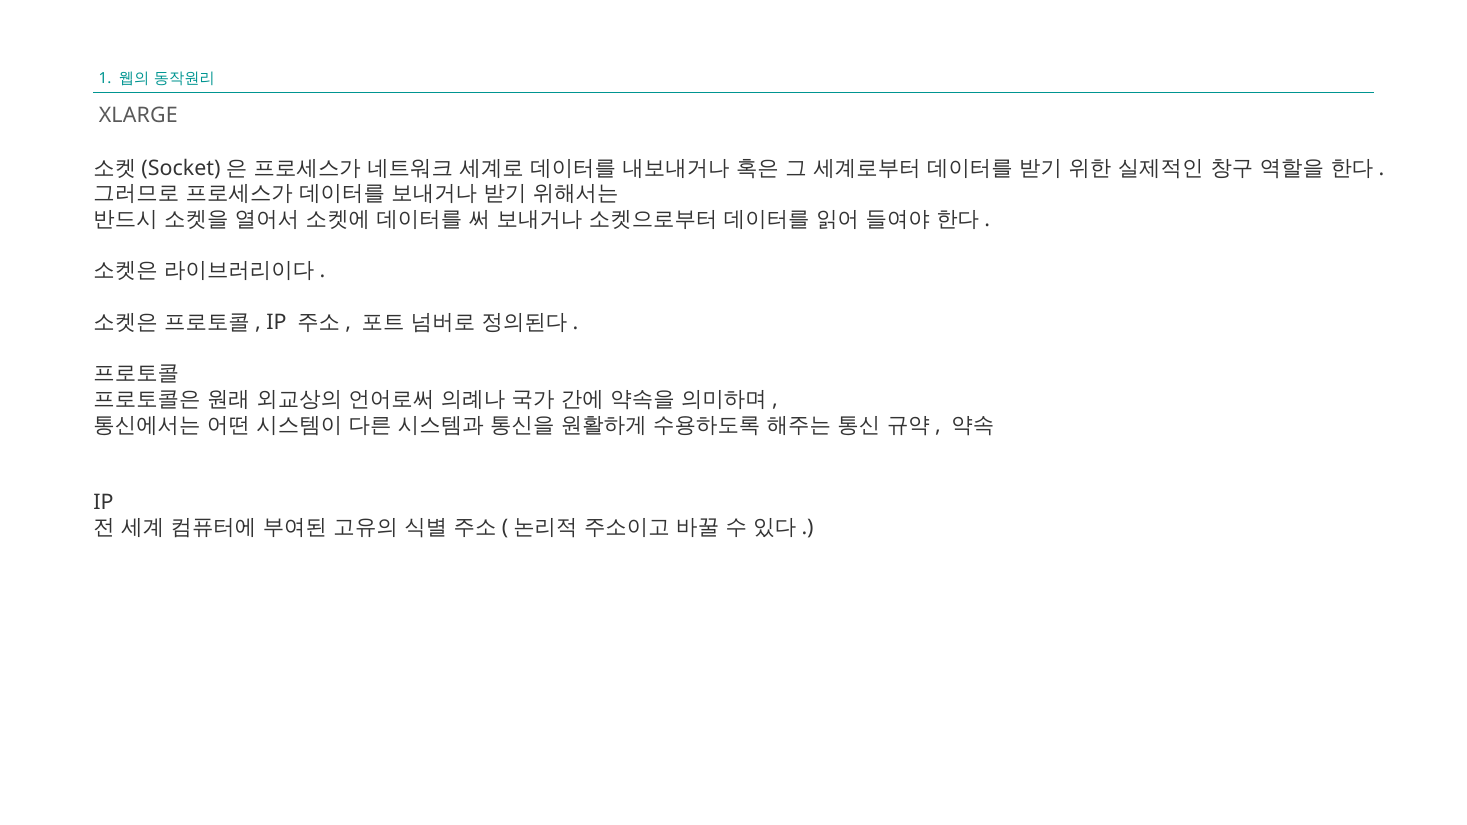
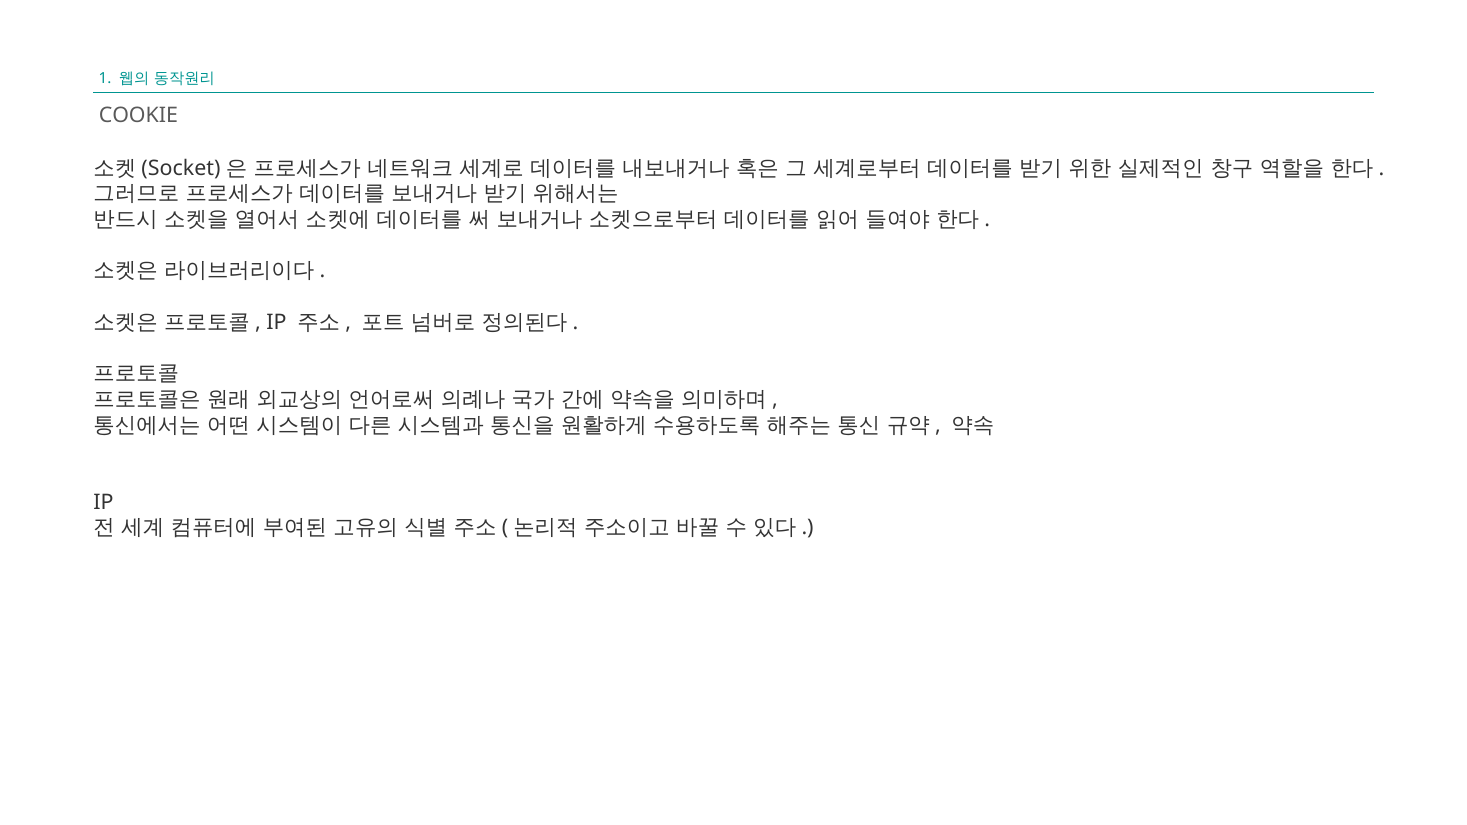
XLARGE: XLARGE -> COOKIE
